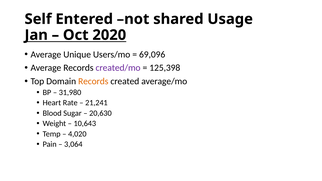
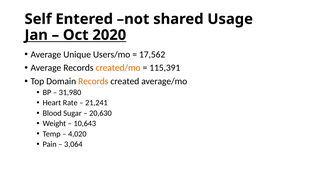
69,096: 69,096 -> 17,562
created/mo colour: purple -> orange
125,398: 125,398 -> 115,391
